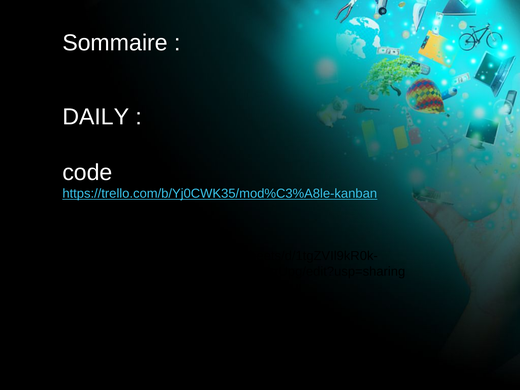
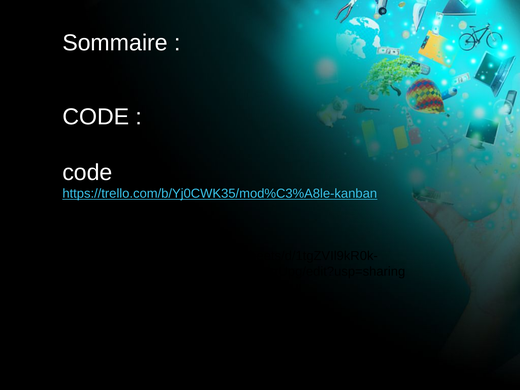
DAILY at (96, 117): DAILY -> CODE
